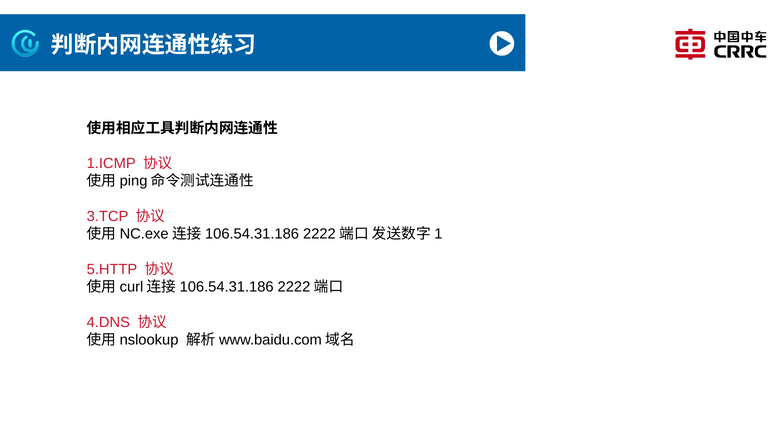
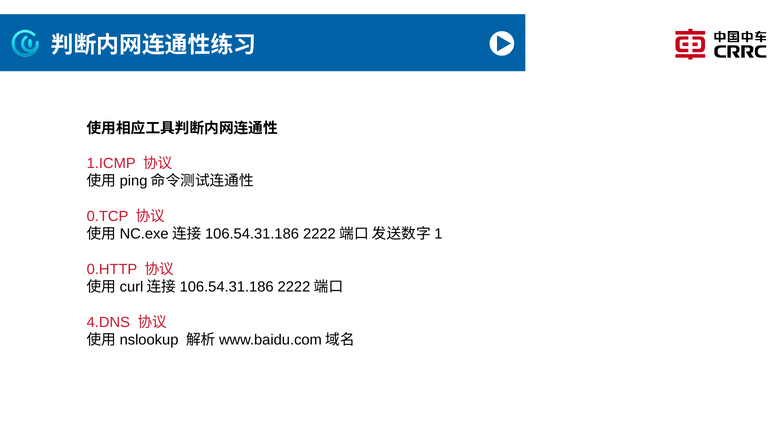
3.TCP: 3.TCP -> 0.TCP
5.HTTP: 5.HTTP -> 0.HTTP
